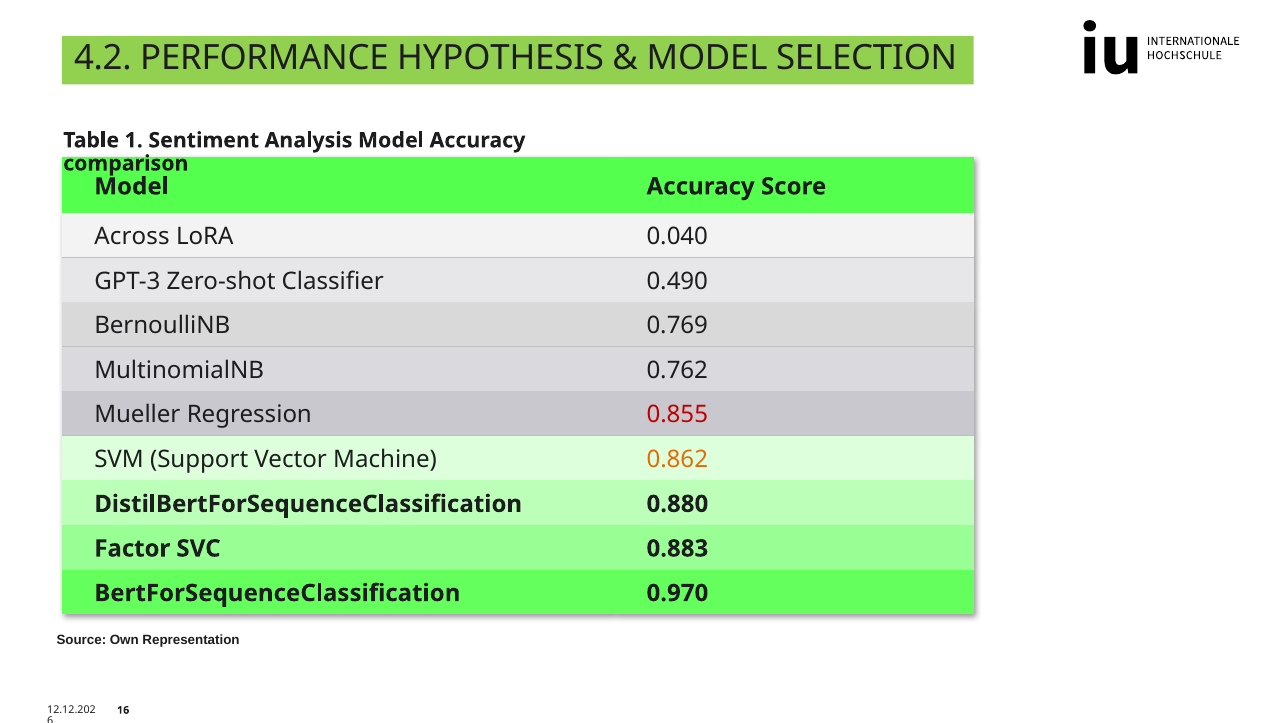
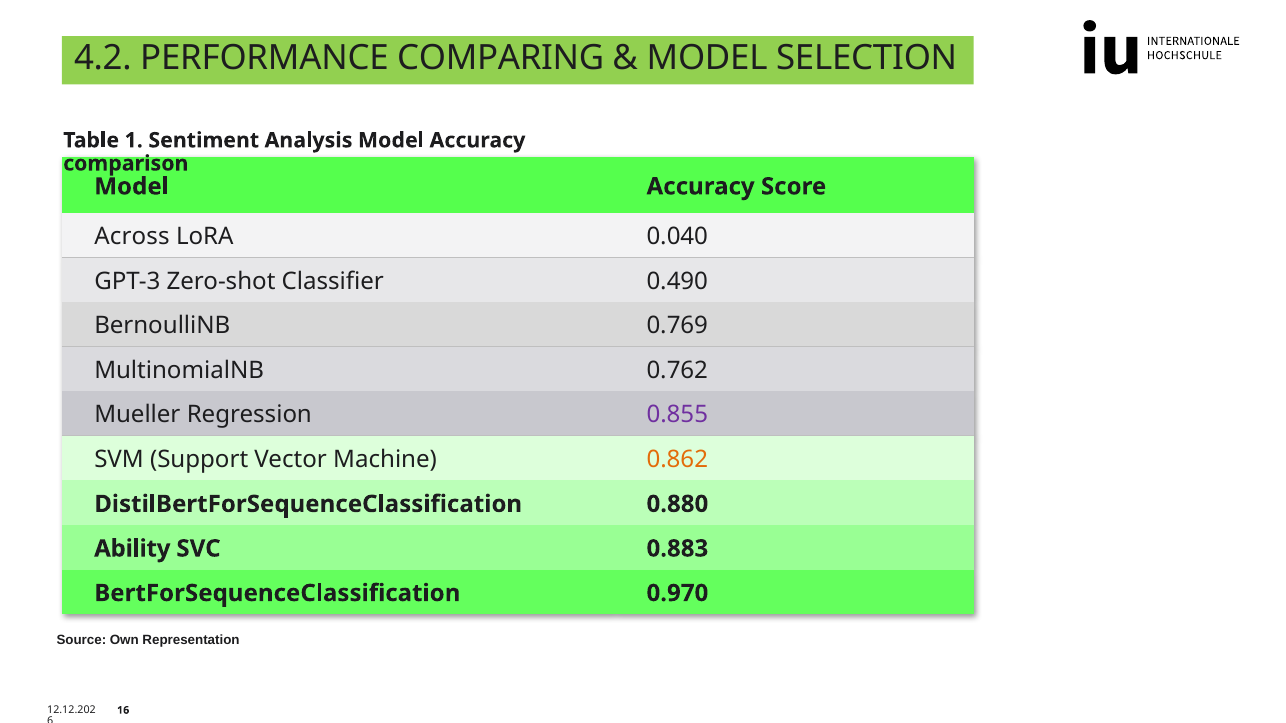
HYPOTHESIS: HYPOTHESIS -> COMPARING
0.855 colour: red -> purple
Factor: Factor -> Ability
